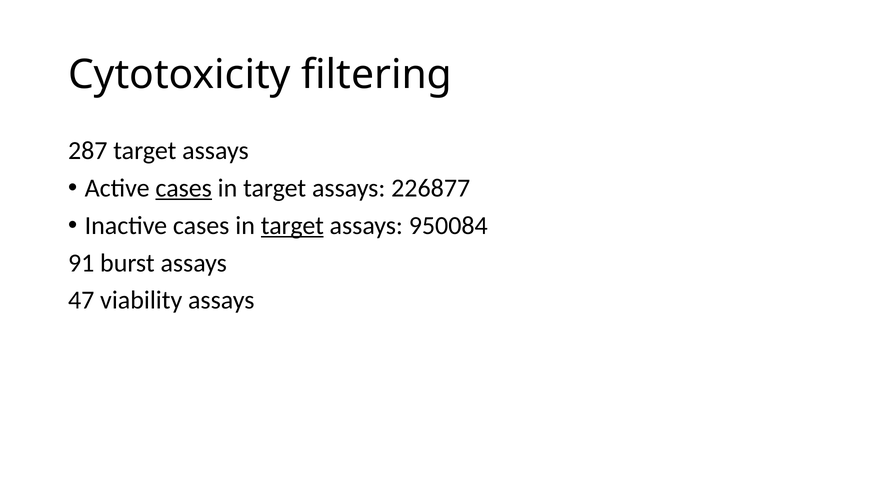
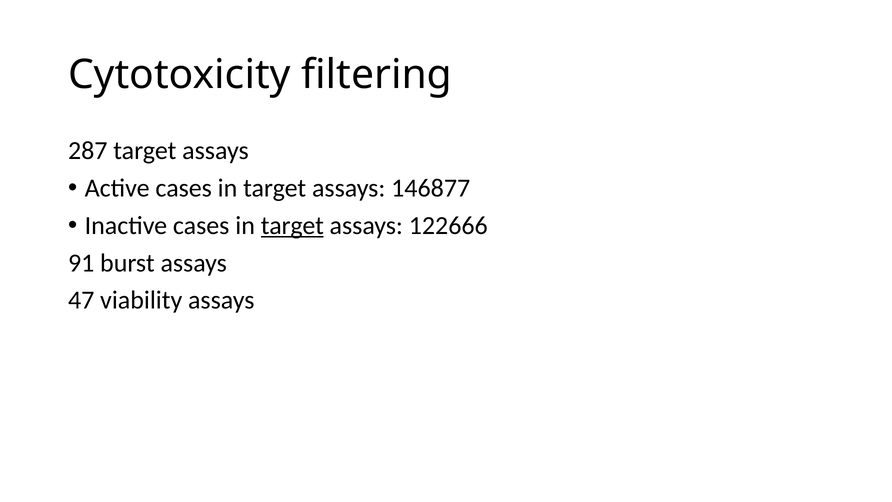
cases at (184, 188) underline: present -> none
226877: 226877 -> 146877
950084: 950084 -> 122666
